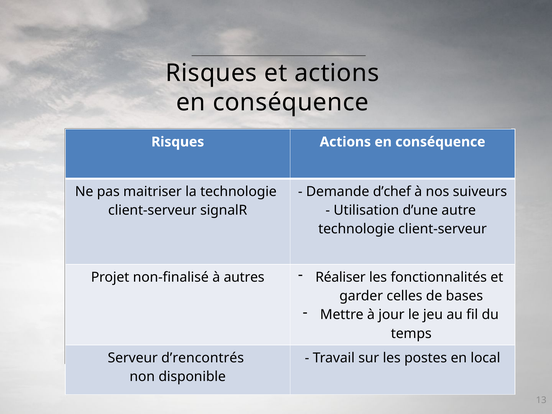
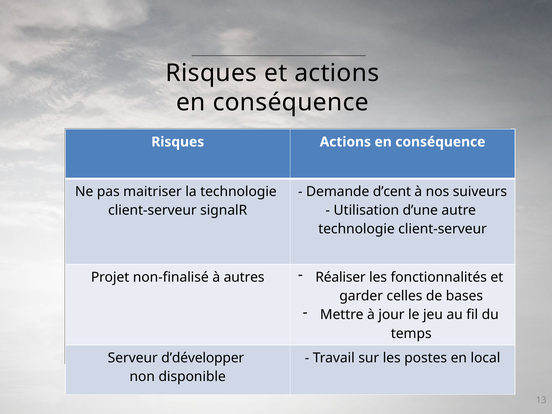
d’chef: d’chef -> d’cent
d’rencontrés: d’rencontrés -> d’développer
